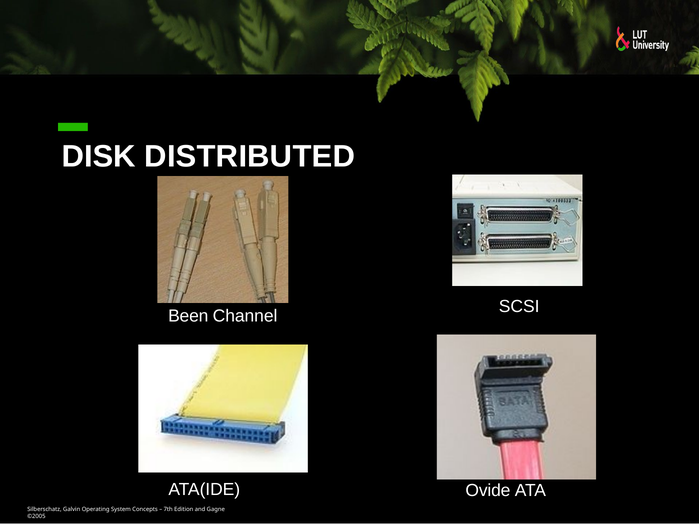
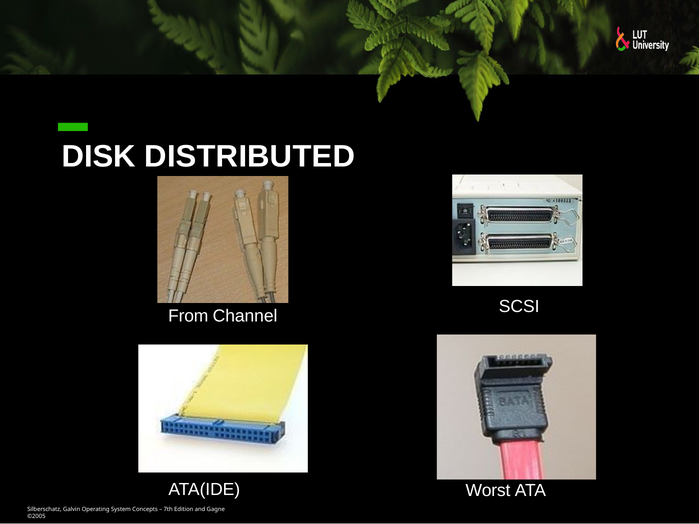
Been: Been -> From
Ovide: Ovide -> Worst
